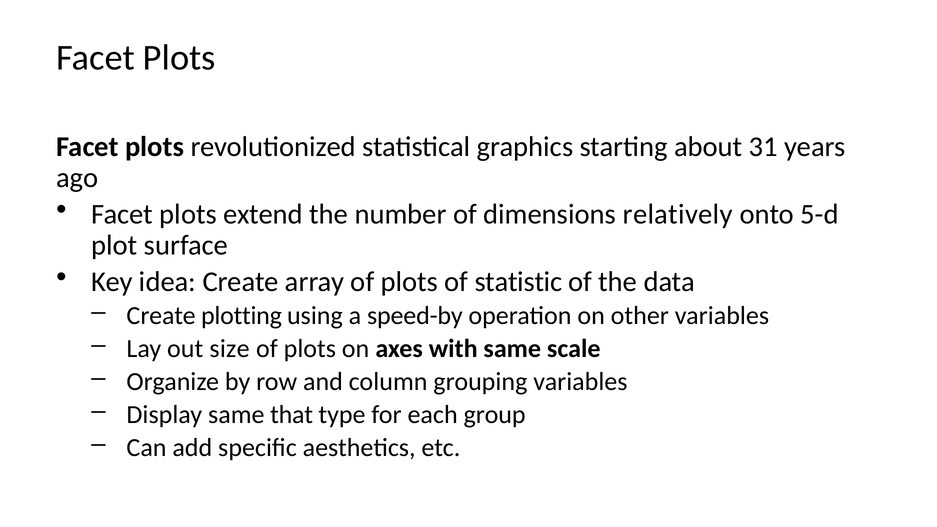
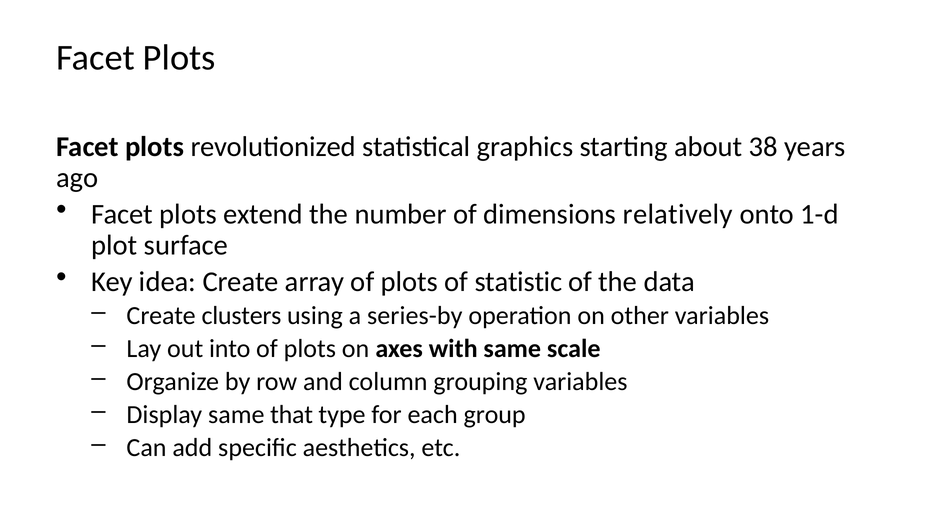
31: 31 -> 38
5-d: 5-d -> 1-d
plotting: plotting -> clusters
speed-by: speed-by -> series-by
size: size -> into
